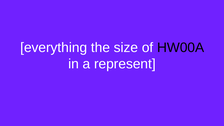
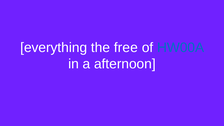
size: size -> free
HW00A colour: black -> blue
represent: represent -> afternoon
